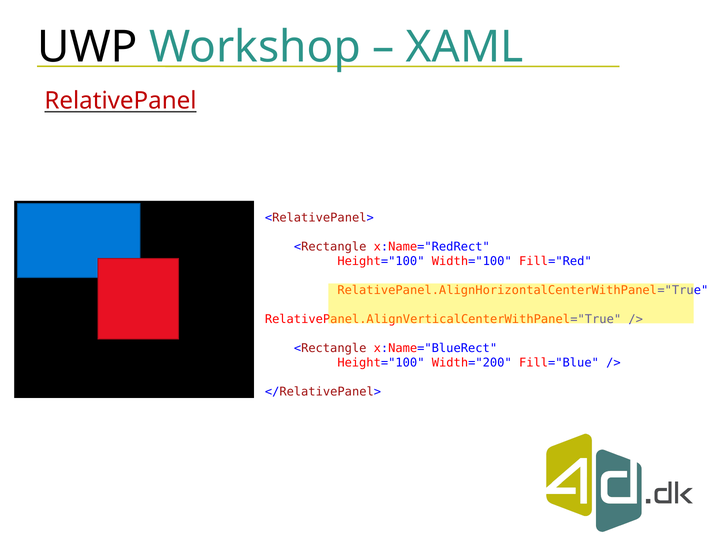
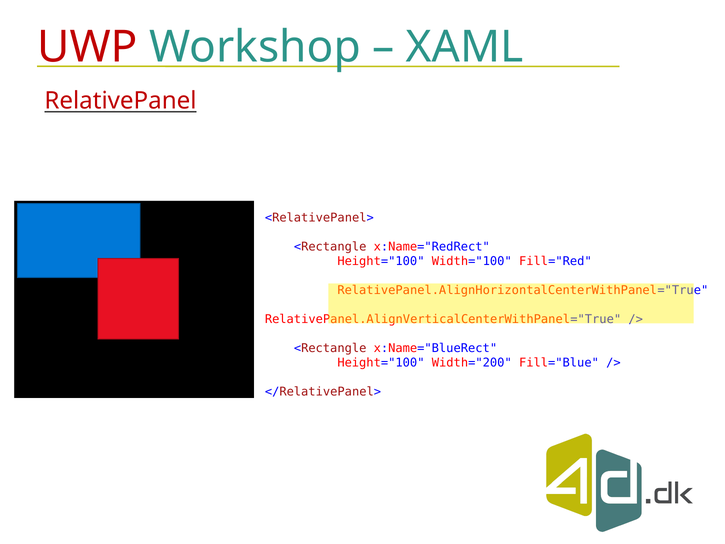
UWP colour: black -> red
